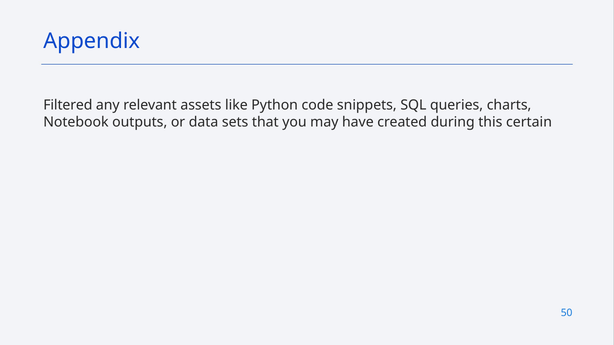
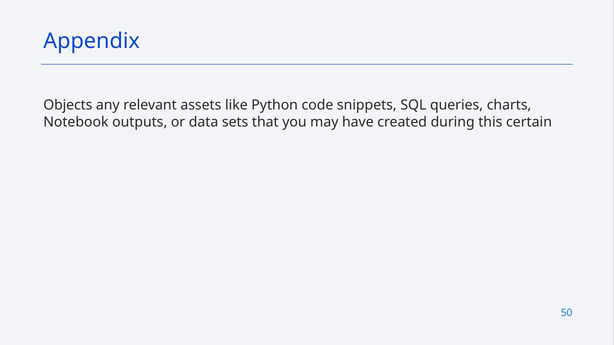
Filtered: Filtered -> Objects
